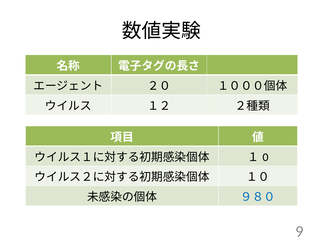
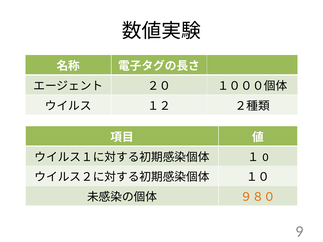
９８０ colour: blue -> orange
